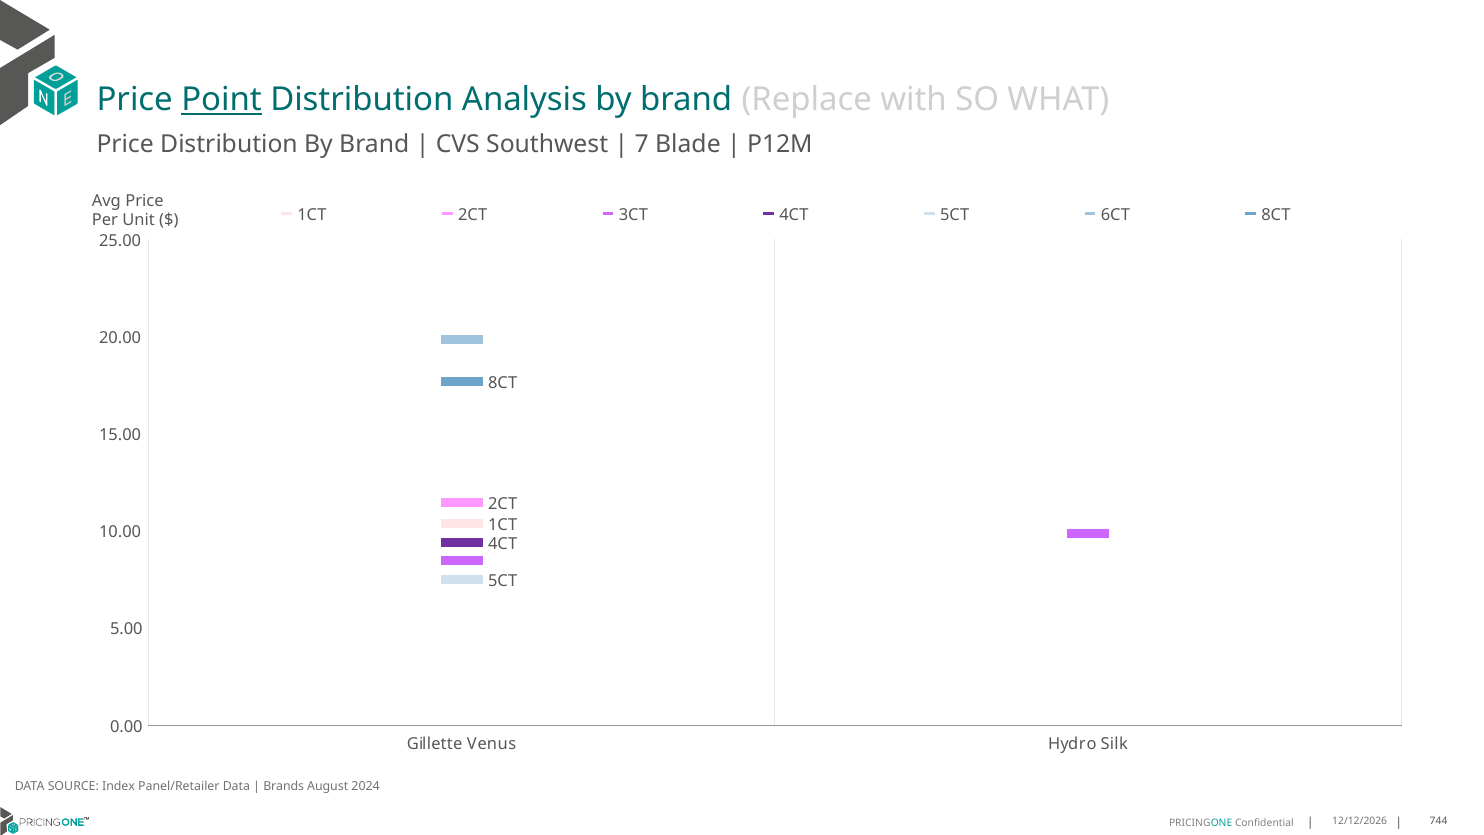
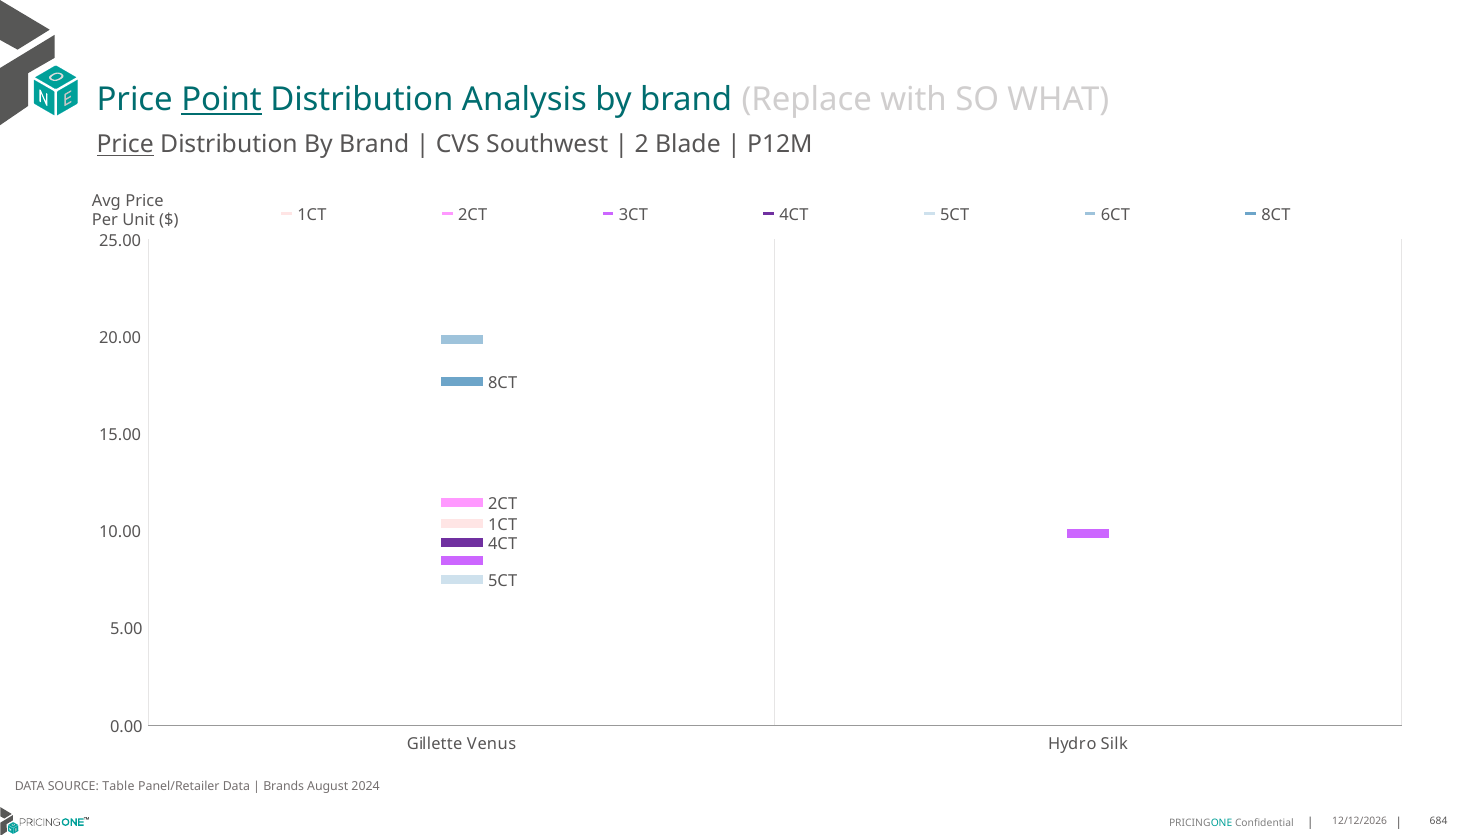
Price at (125, 145) underline: none -> present
7: 7 -> 2
Index: Index -> Table
744: 744 -> 684
